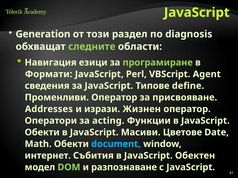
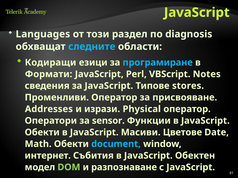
Generation: Generation -> Languages
следните colour: light green -> light blue
Навигация: Навигация -> Кодиращи
програмиране colour: light green -> light blue
Agent: Agent -> Notes
define: define -> stores
Жизнен: Жизнен -> Physical
acting: acting -> sensor
